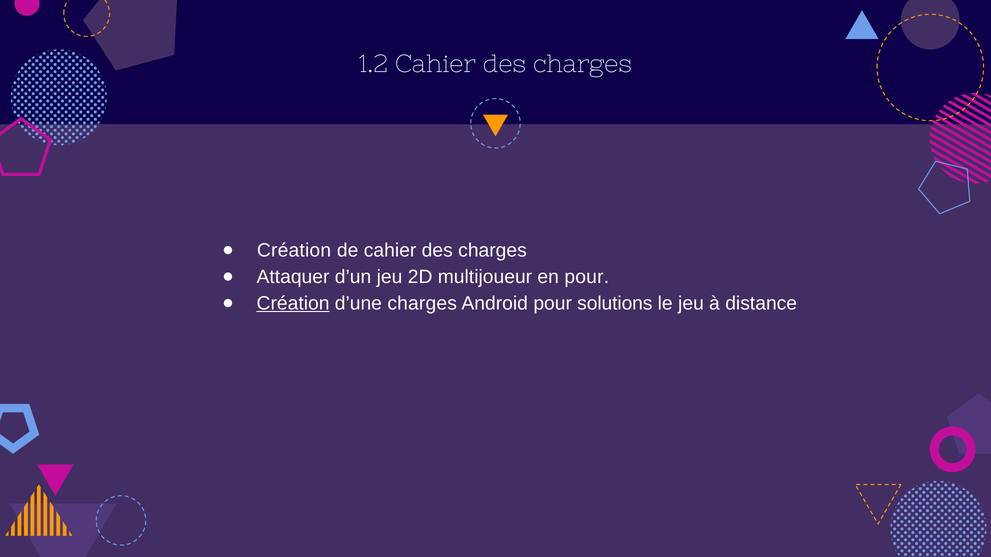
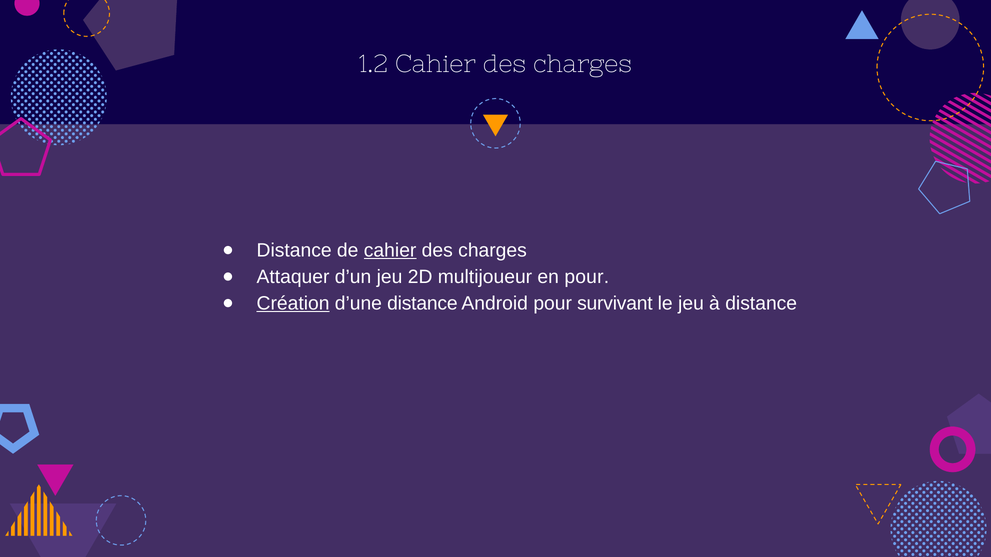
Création at (294, 250): Création -> Distance
cahier at (390, 250) underline: none -> present
d’une charges: charges -> distance
solutions: solutions -> survivant
